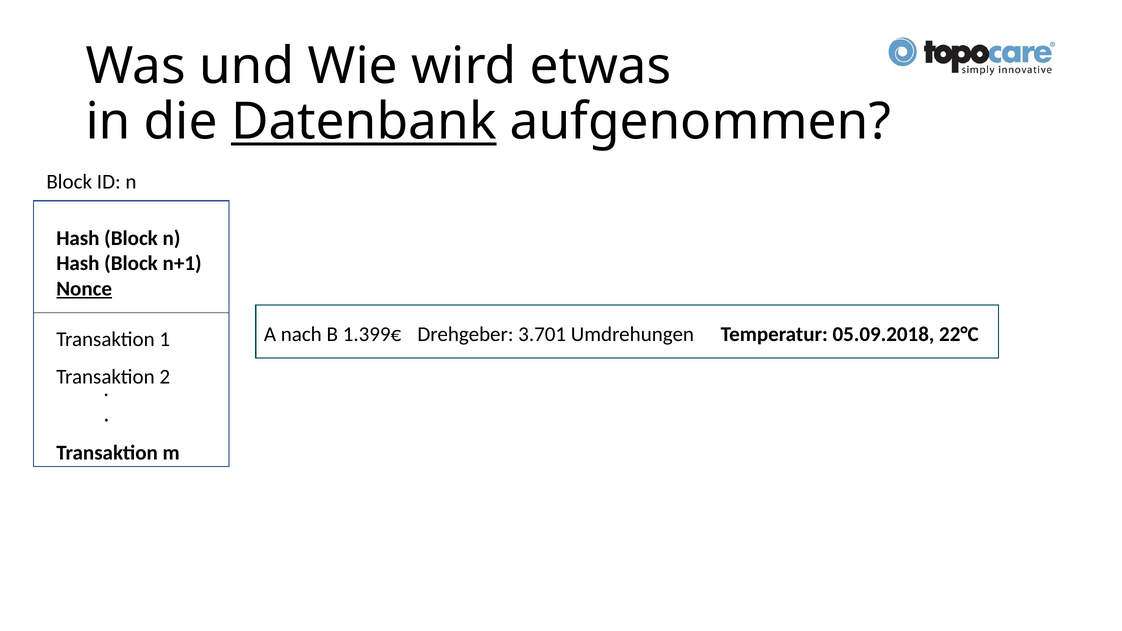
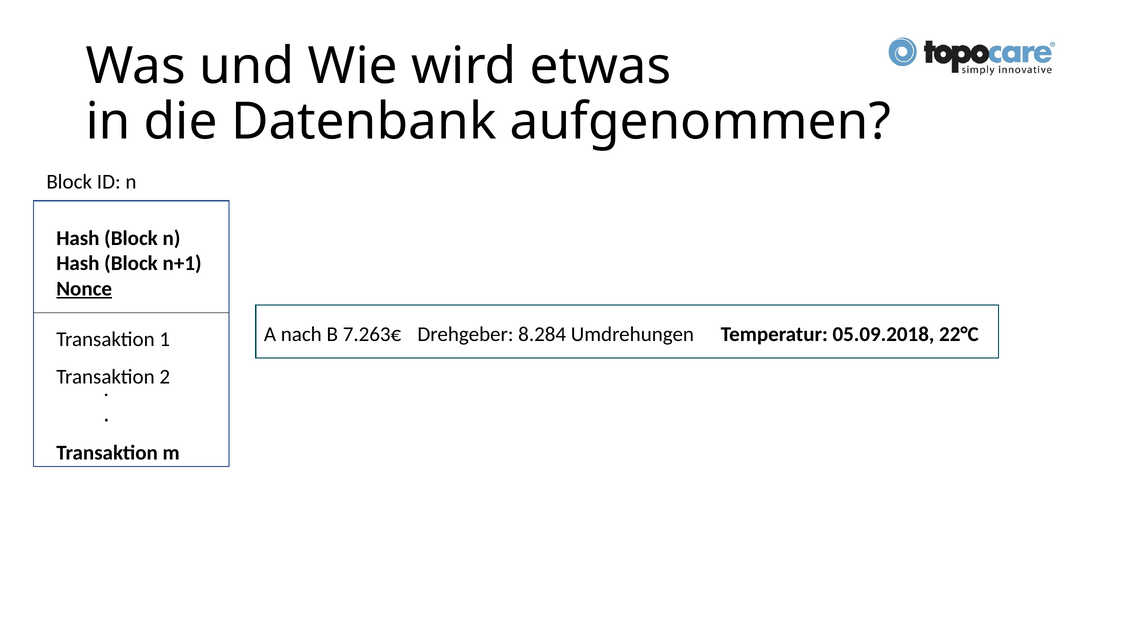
Datenbank underline: present -> none
1.399€: 1.399€ -> 7.263€
3.701: 3.701 -> 8.284
